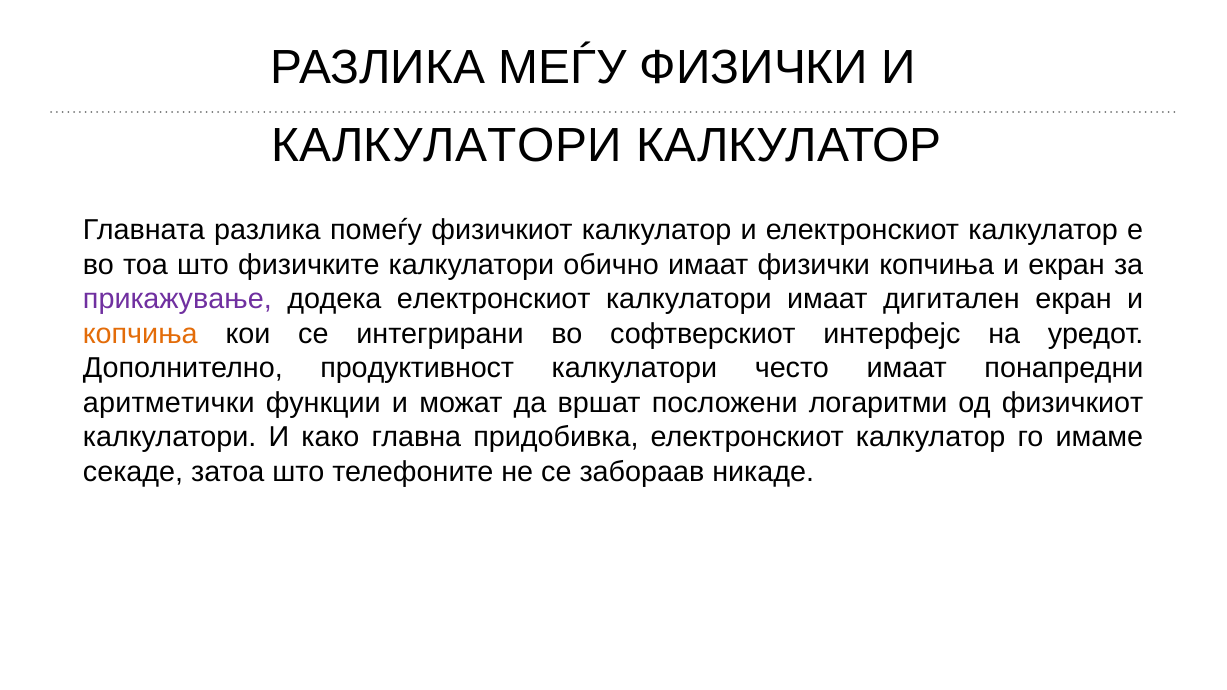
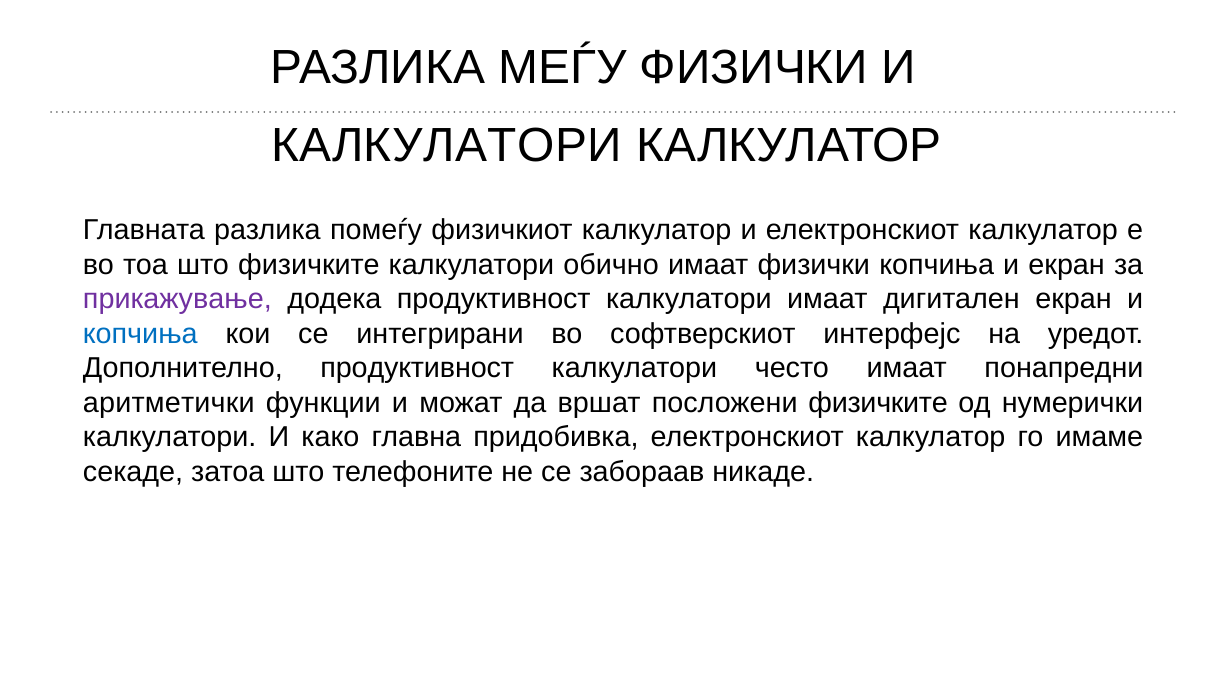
додека електронскиот: електронскиот -> продуктивност
копчиња at (140, 334) colour: orange -> blue
посложени логаритми: логаритми -> физичките
од физичкиот: физичкиот -> нумерички
